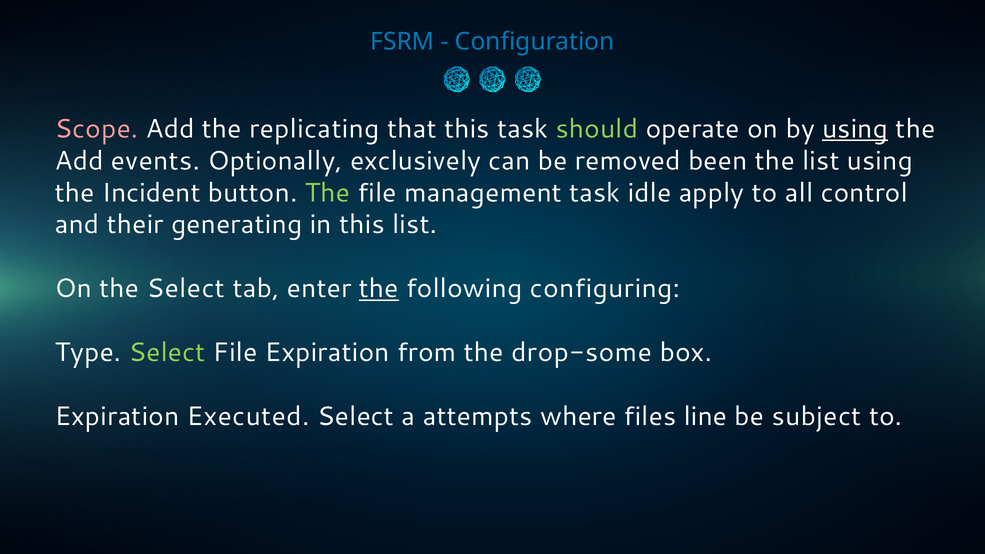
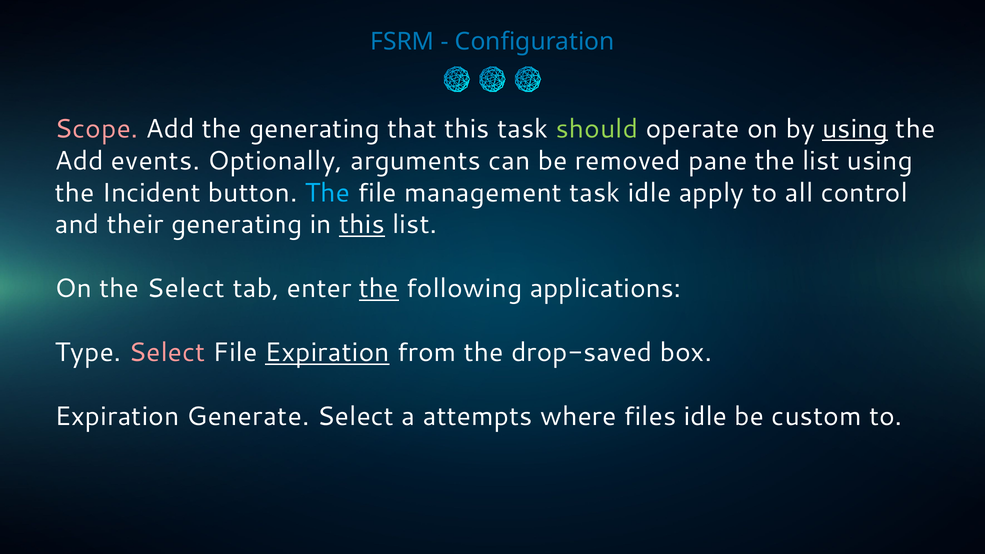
the replicating: replicating -> generating
exclusively: exclusively -> arguments
been: been -> pane
The at (327, 193) colour: light green -> light blue
this at (362, 225) underline: none -> present
configuring: configuring -> applications
Select at (167, 353) colour: light green -> pink
Expiration at (327, 353) underline: none -> present
drop-some: drop-some -> drop-saved
Executed: Executed -> Generate
files line: line -> idle
subject: subject -> custom
